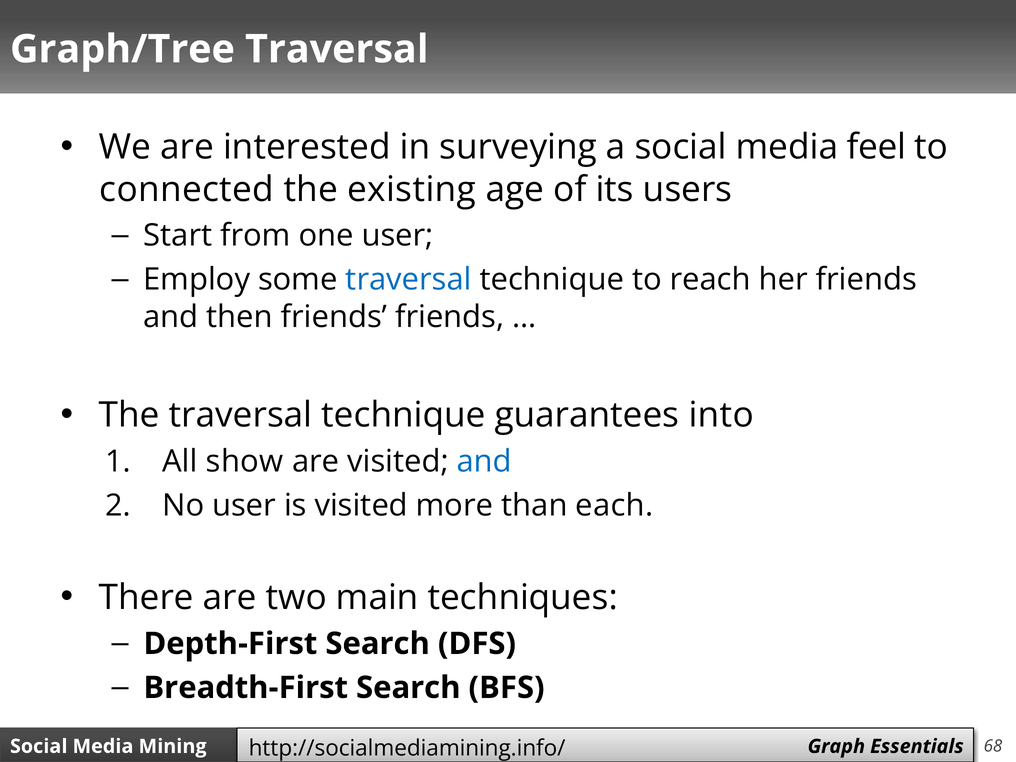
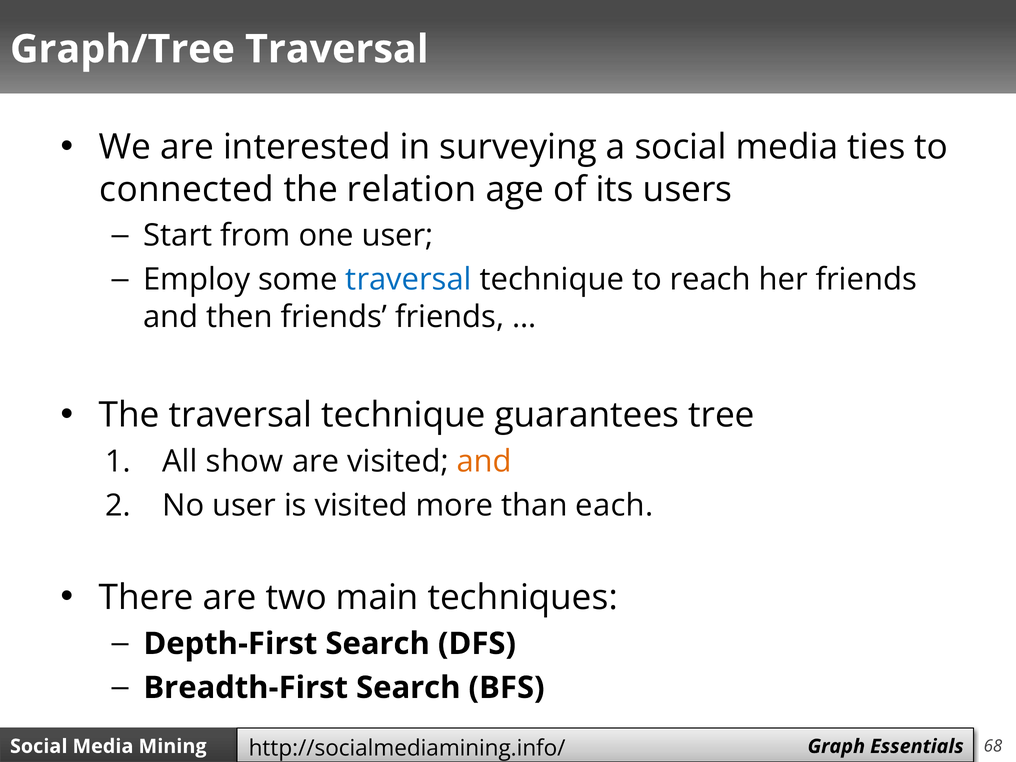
feel: feel -> ties
existing: existing -> relation
into: into -> tree
and at (484, 461) colour: blue -> orange
